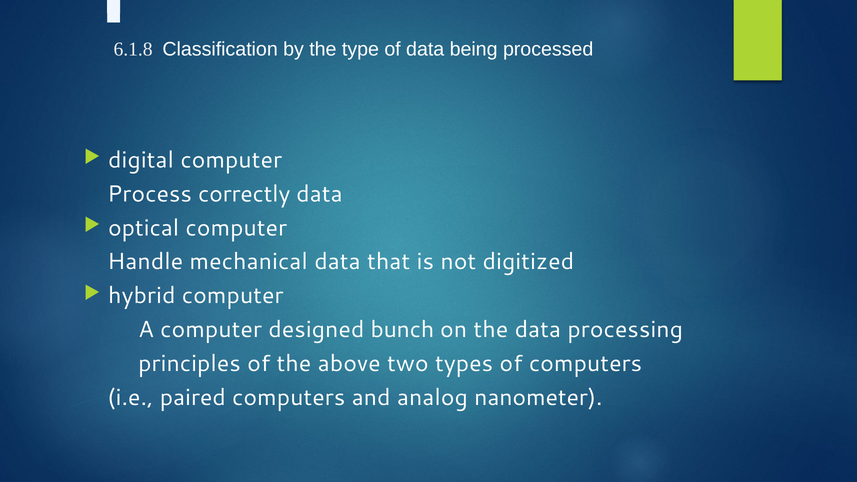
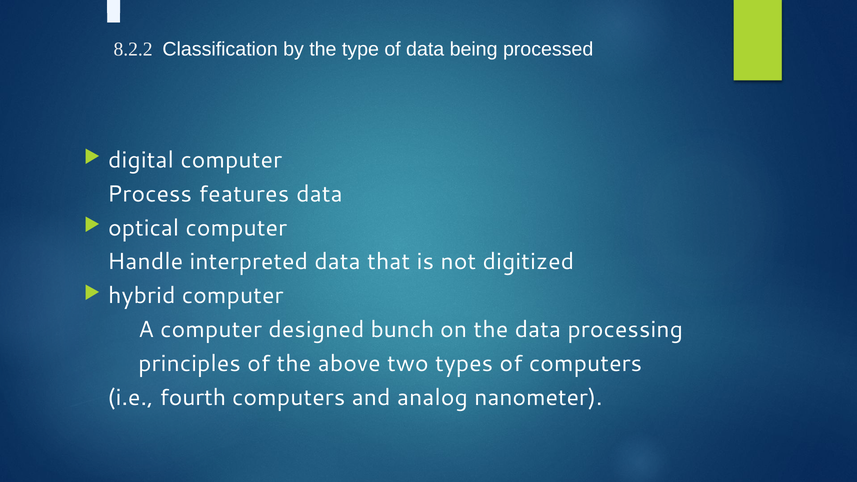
6.1.8: 6.1.8 -> 8.2.2
correctly: correctly -> features
mechanical: mechanical -> interpreted
paired: paired -> fourth
